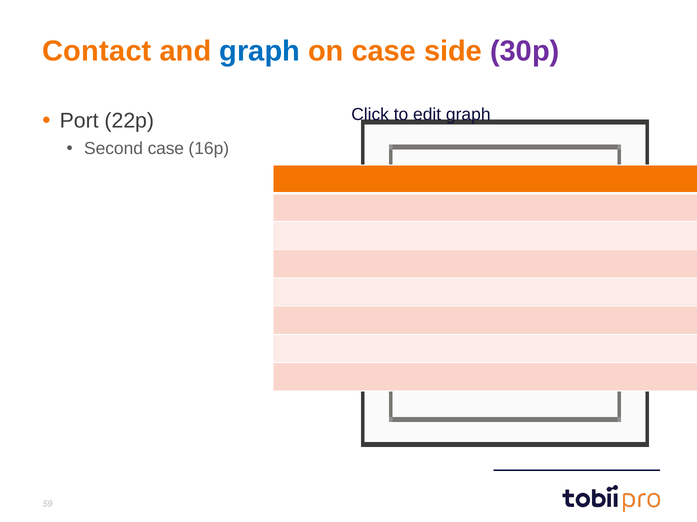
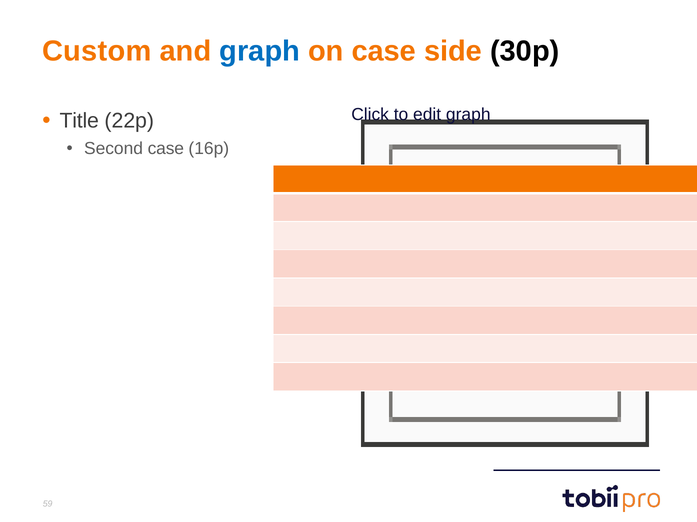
Contact: Contact -> Custom
30p colour: purple -> black
Port: Port -> Title
